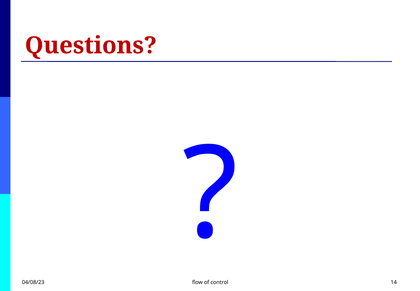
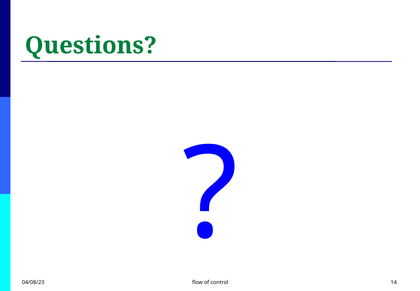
Questions colour: red -> green
